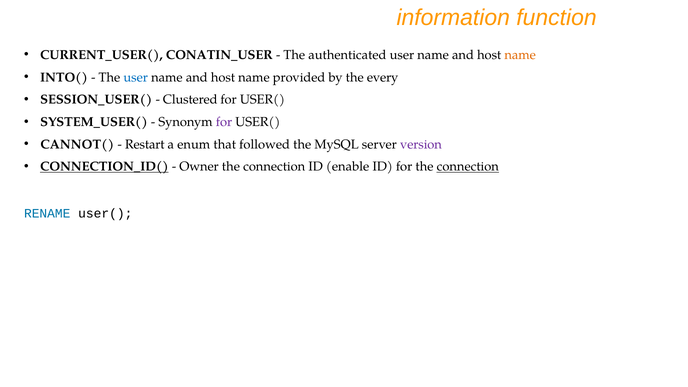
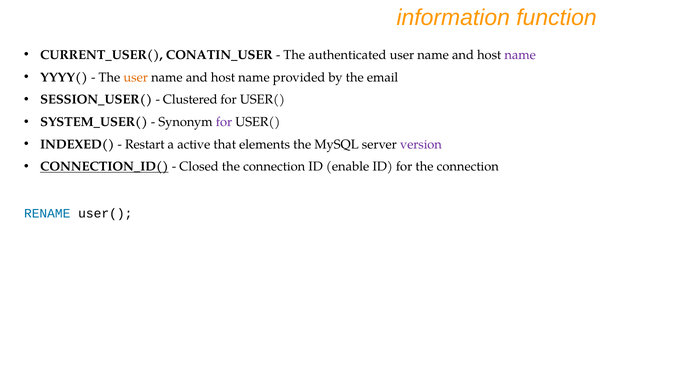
name at (520, 55) colour: orange -> purple
INTO(: INTO( -> YYYY(
user at (136, 77) colour: blue -> orange
every: every -> email
CANNOT(: CANNOT( -> INDEXED(
enum: enum -> active
followed: followed -> elements
Owner: Owner -> Closed
connection at (468, 167) underline: present -> none
